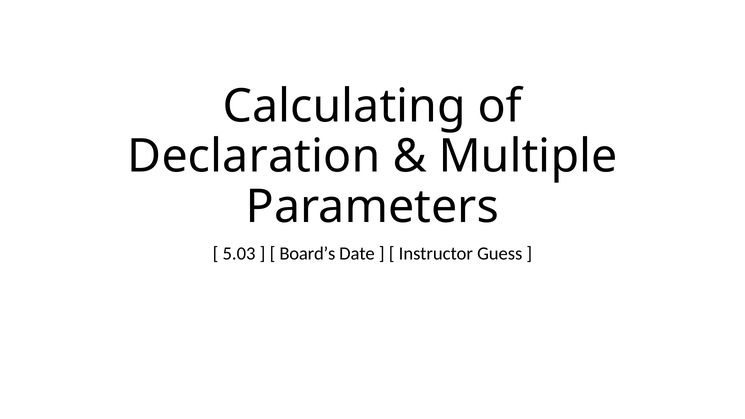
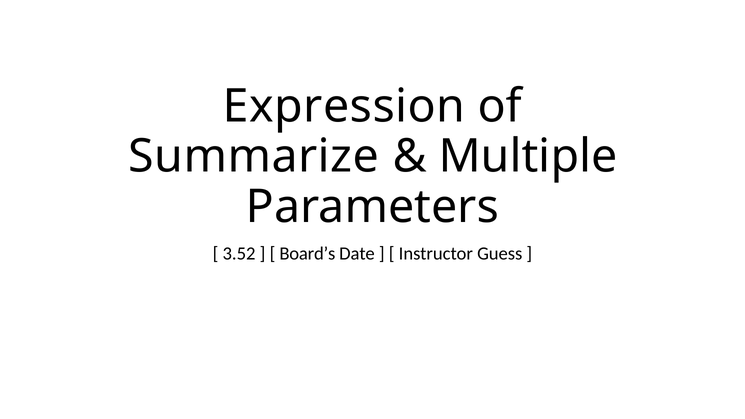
Calculating: Calculating -> Expression
Declaration: Declaration -> Summarize
5.03: 5.03 -> 3.52
